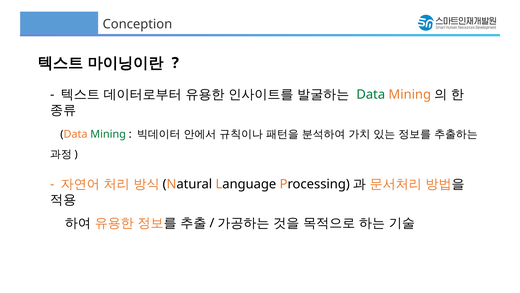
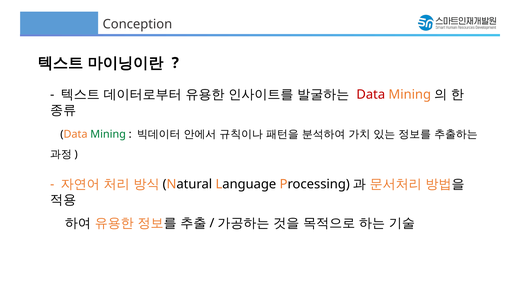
Data at (371, 94) colour: green -> red
